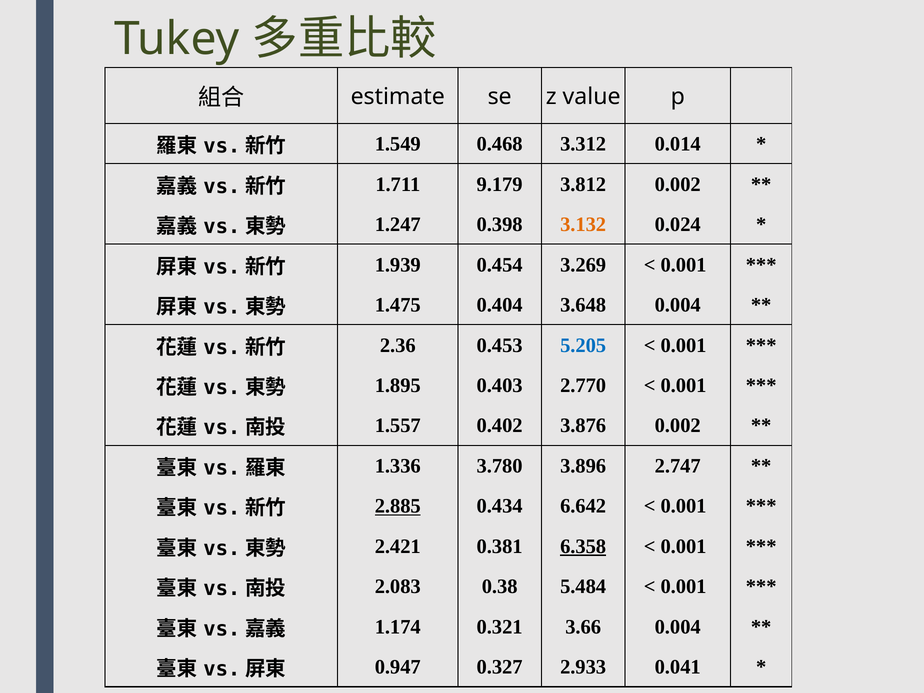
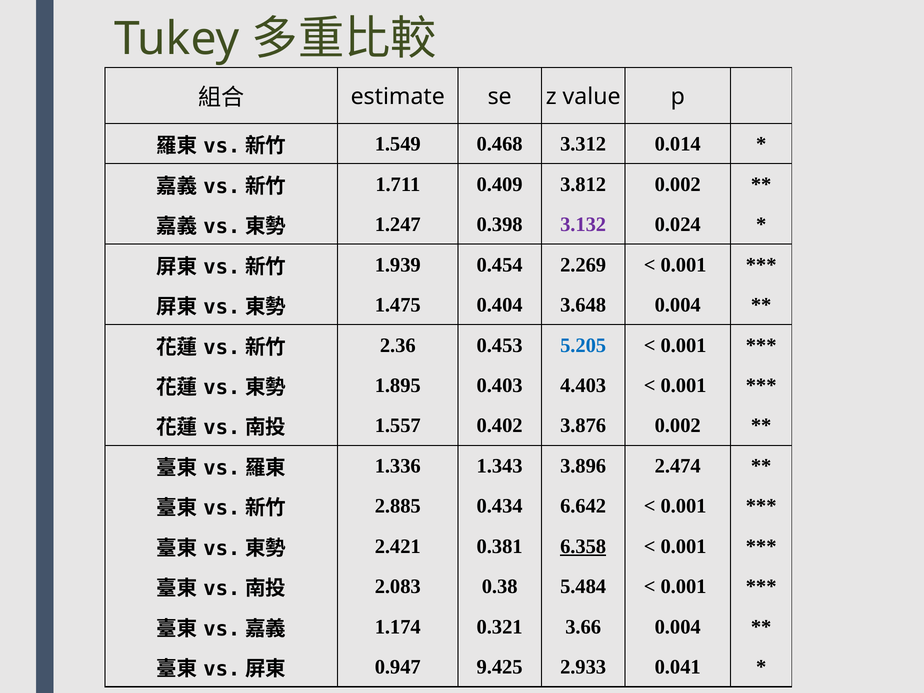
9.179: 9.179 -> 0.409
3.132 colour: orange -> purple
3.269: 3.269 -> 2.269
2.770: 2.770 -> 4.403
3.780: 3.780 -> 1.343
2.747: 2.747 -> 2.474
2.885 underline: present -> none
0.327: 0.327 -> 9.425
